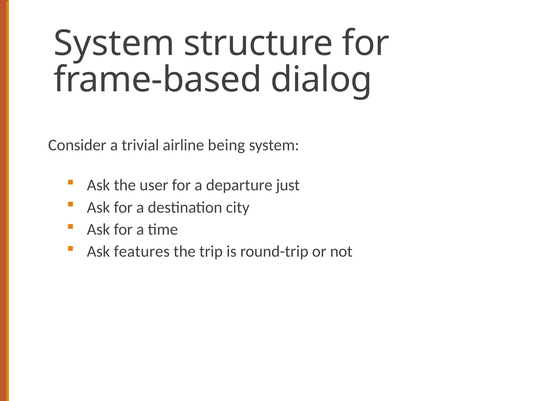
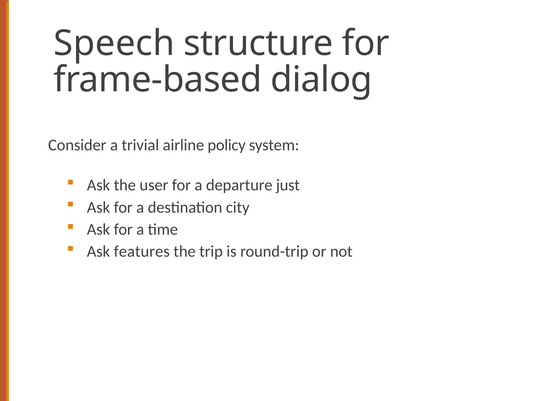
System at (114, 44): System -> Speech
being: being -> policy
